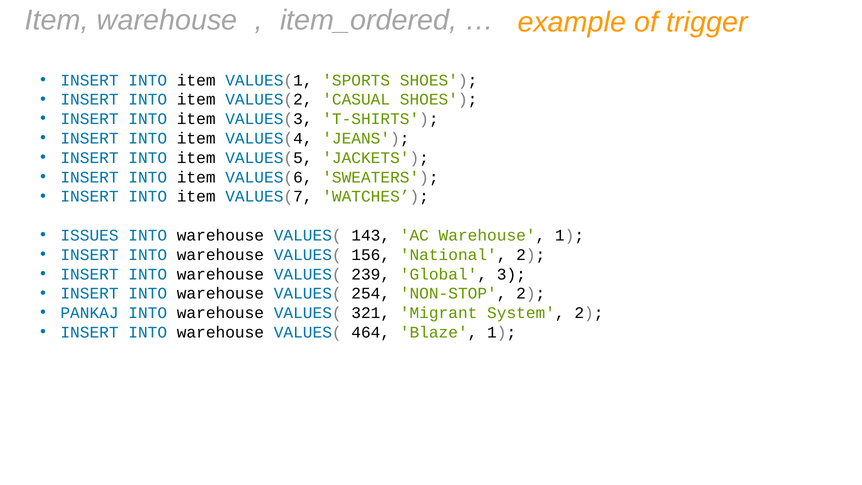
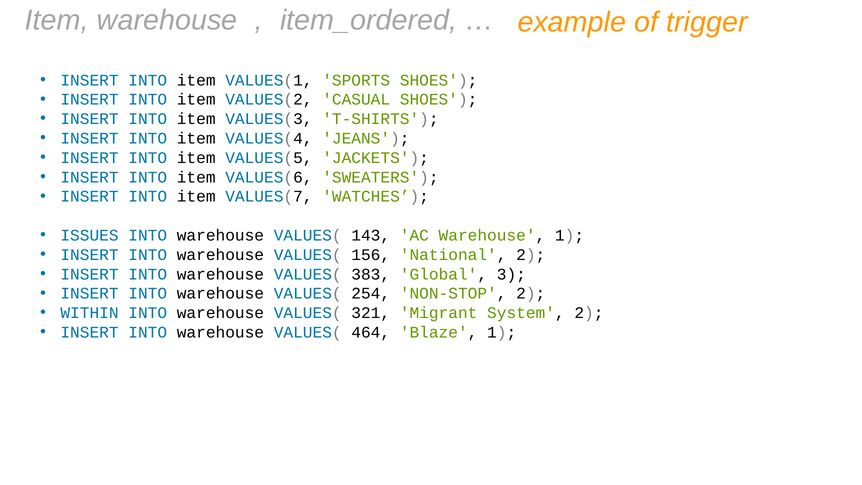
239: 239 -> 383
PANKAJ: PANKAJ -> WITHIN
